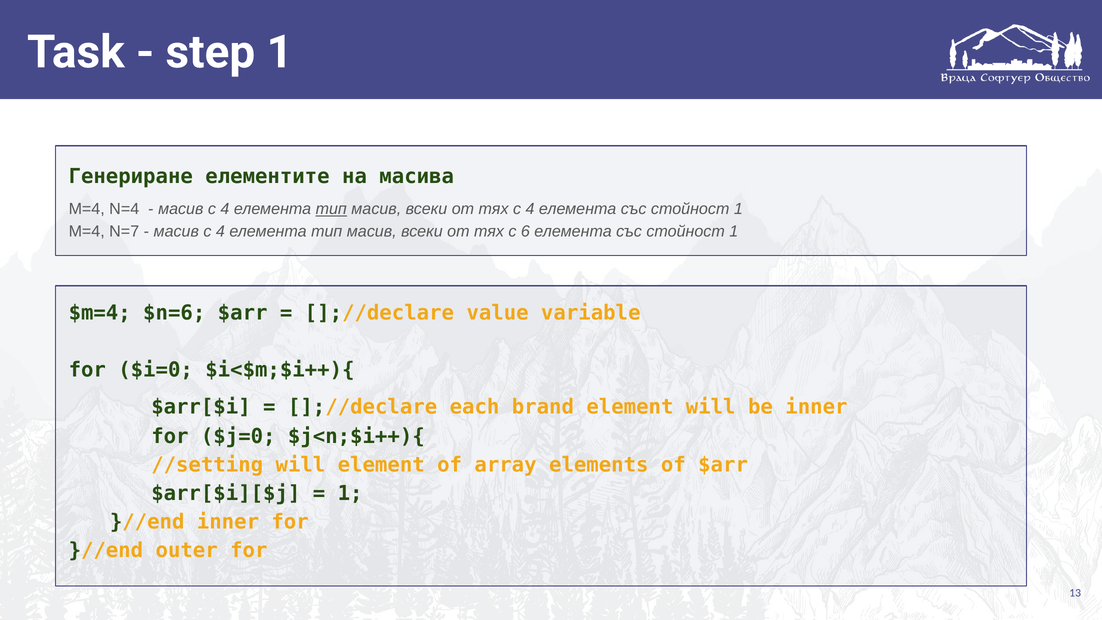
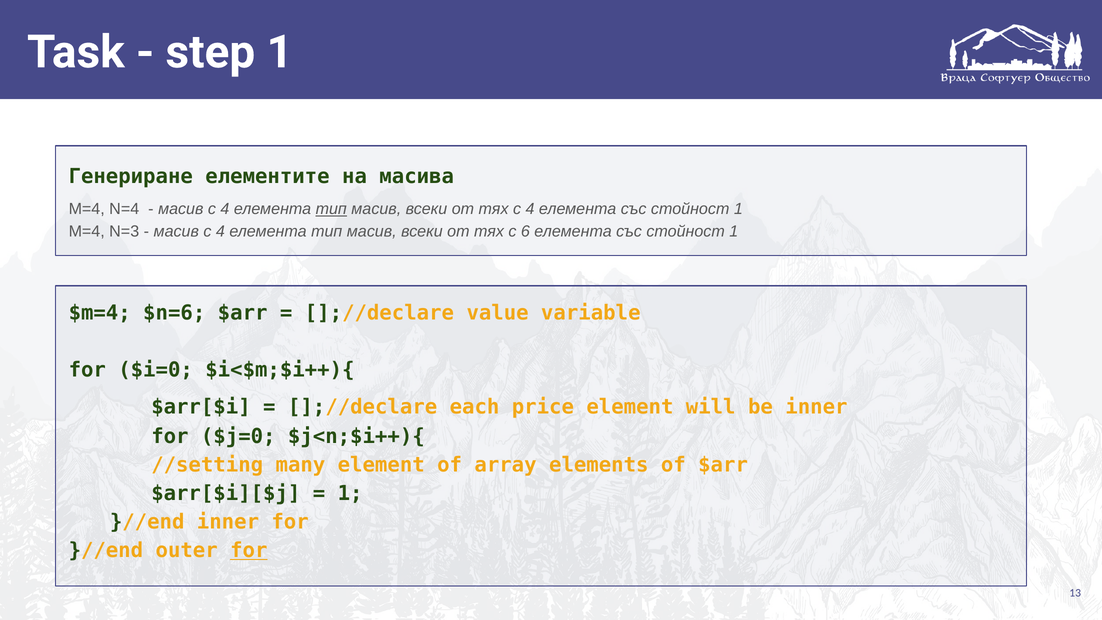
N=7: N=7 -> N=3
brand: brand -> price
//setting will: will -> many
for at (249, 551) underline: none -> present
